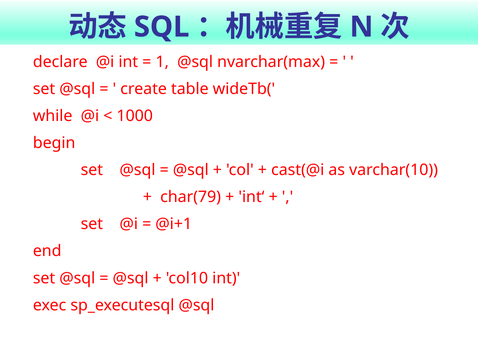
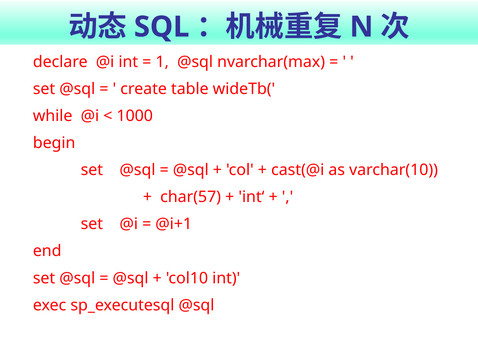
char(79: char(79 -> char(57
